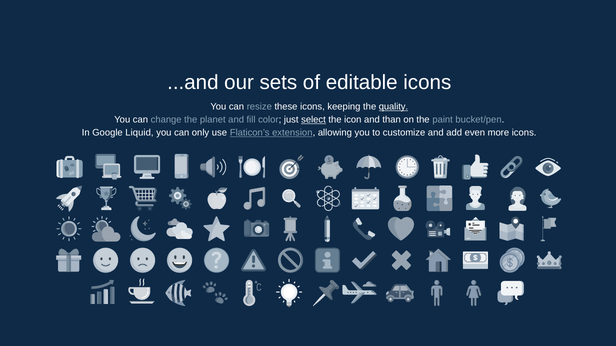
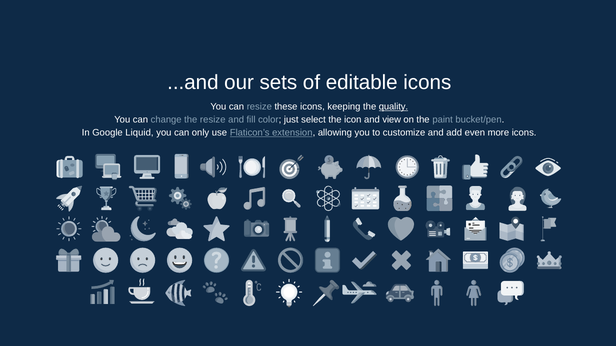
the planet: planet -> resize
select underline: present -> none
than: than -> view
